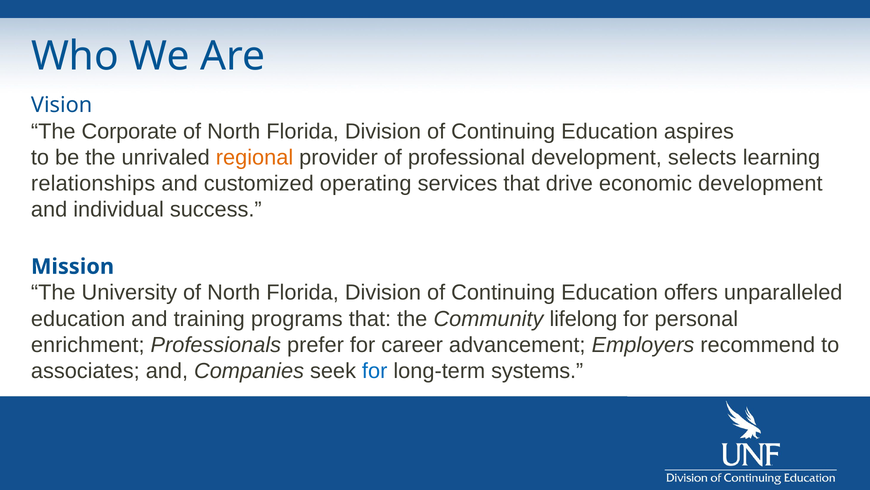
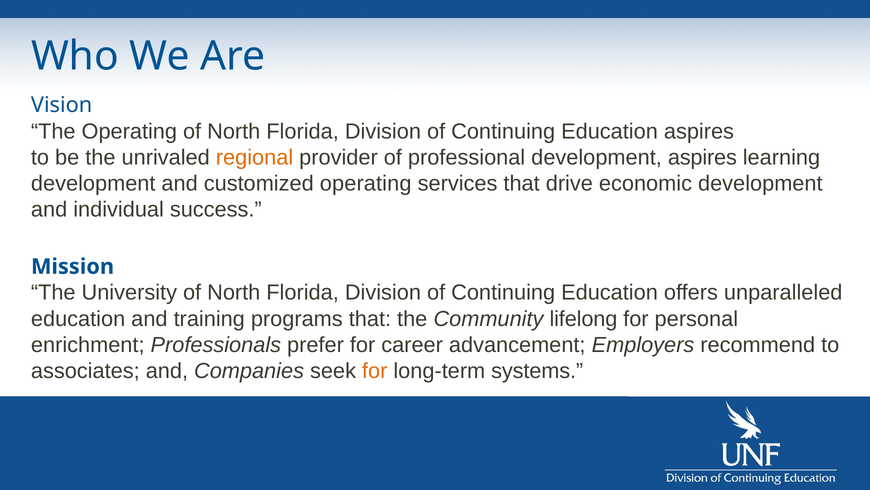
The Corporate: Corporate -> Operating
development selects: selects -> aspires
relationships at (93, 183): relationships -> development
for at (375, 371) colour: blue -> orange
